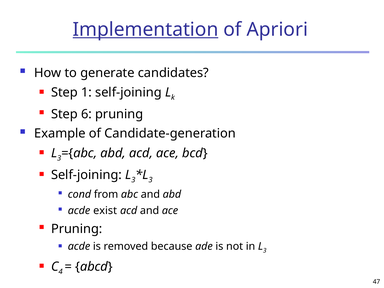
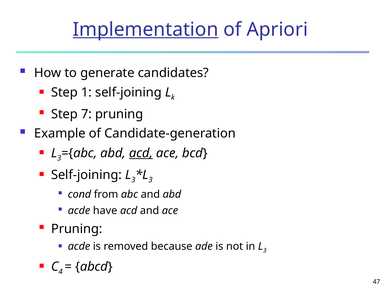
6: 6 -> 7
acd at (141, 153) underline: none -> present
exist: exist -> have
